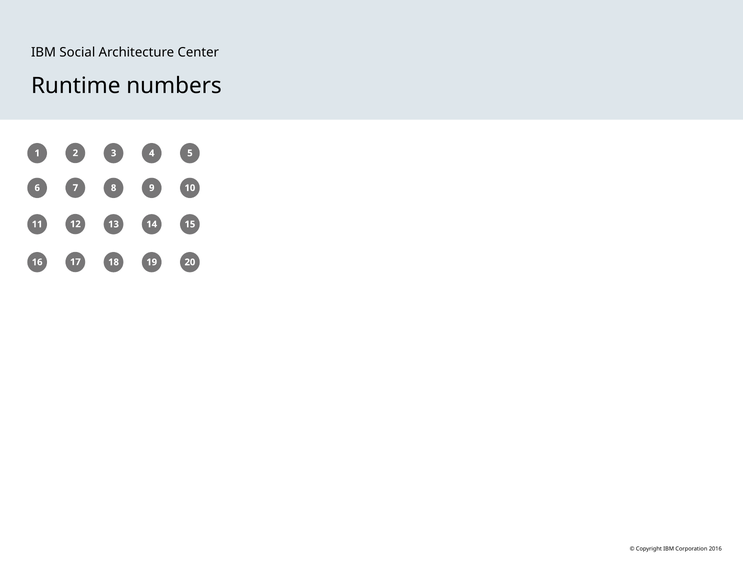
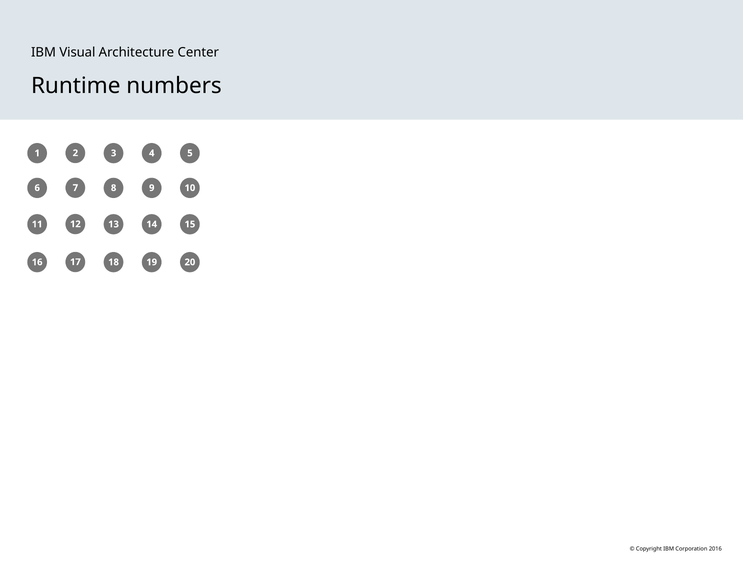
Social: Social -> Visual
